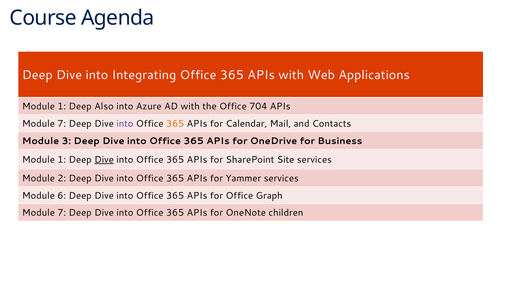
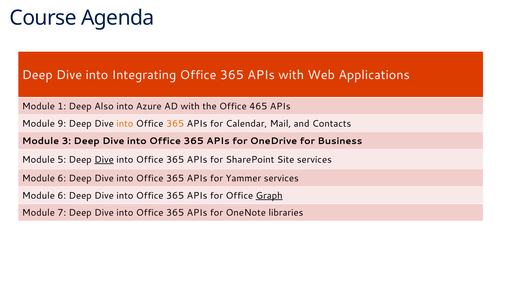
704: 704 -> 465
7 at (62, 124): 7 -> 9
into at (125, 124) colour: purple -> orange
1 at (62, 160): 1 -> 5
2 at (62, 178): 2 -> 6
Graph underline: none -> present
children: children -> libraries
